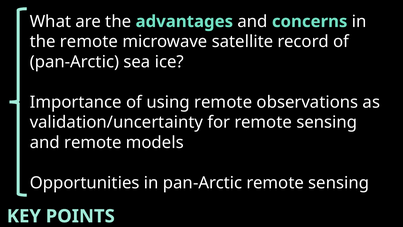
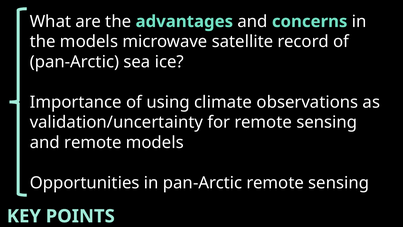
the remote: remote -> models
using remote: remote -> climate
